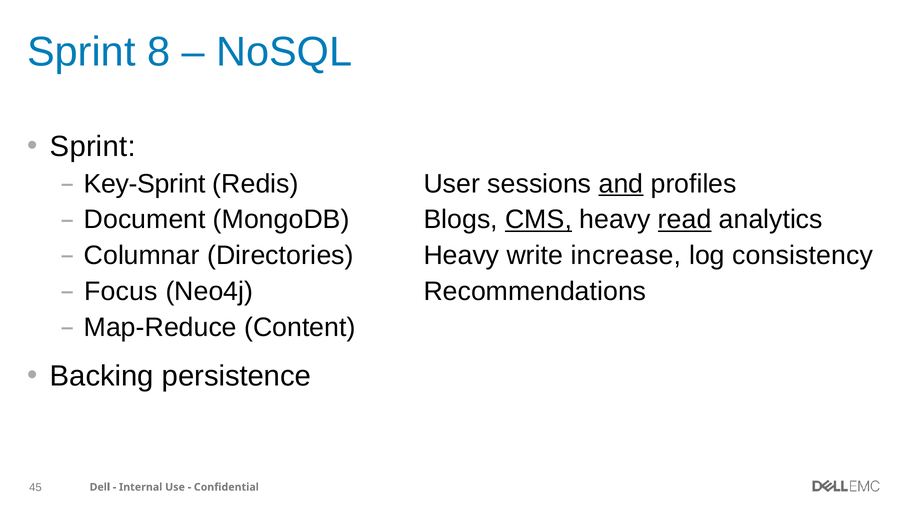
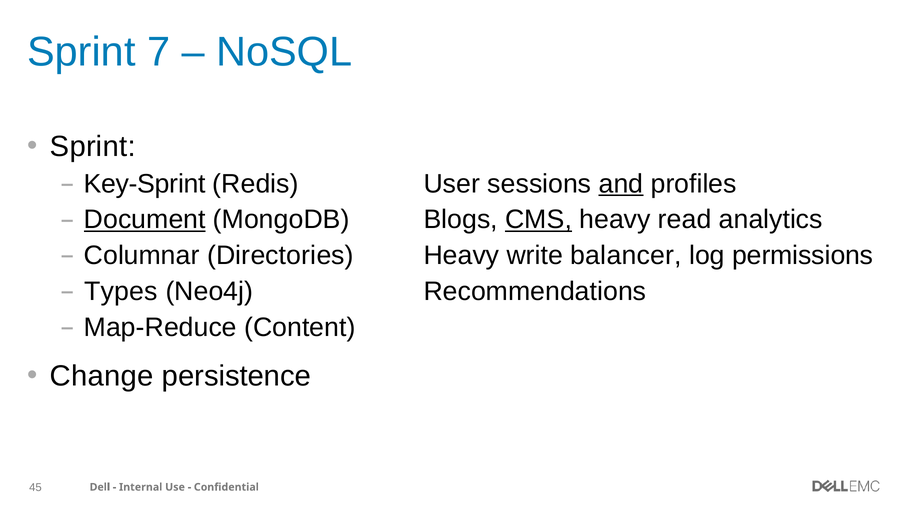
8: 8 -> 7
Document underline: none -> present
read underline: present -> none
increase: increase -> balancer
consistency: consistency -> permissions
Focus: Focus -> Types
Backing: Backing -> Change
